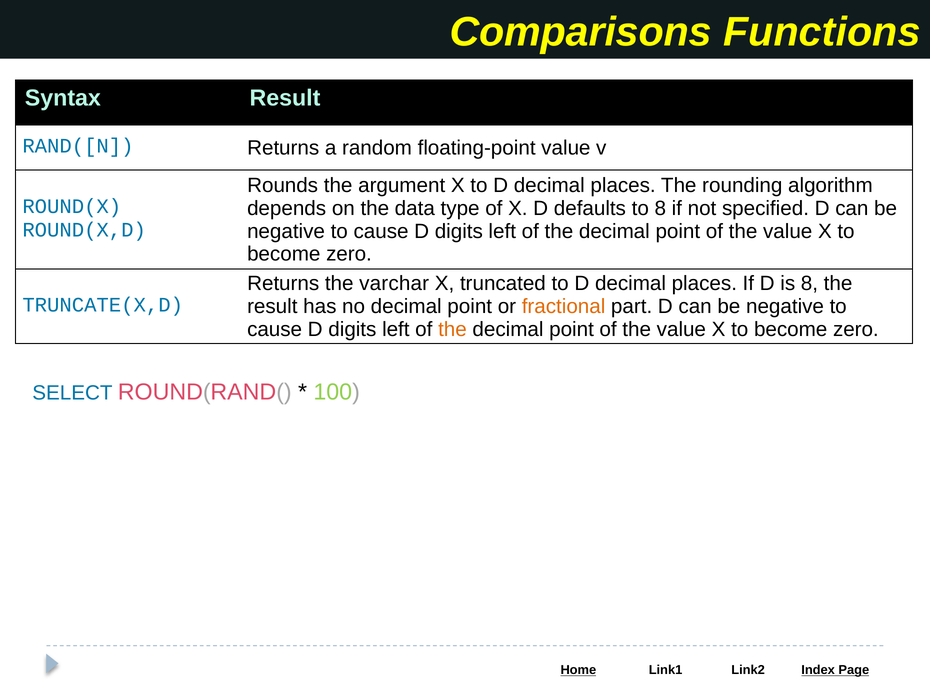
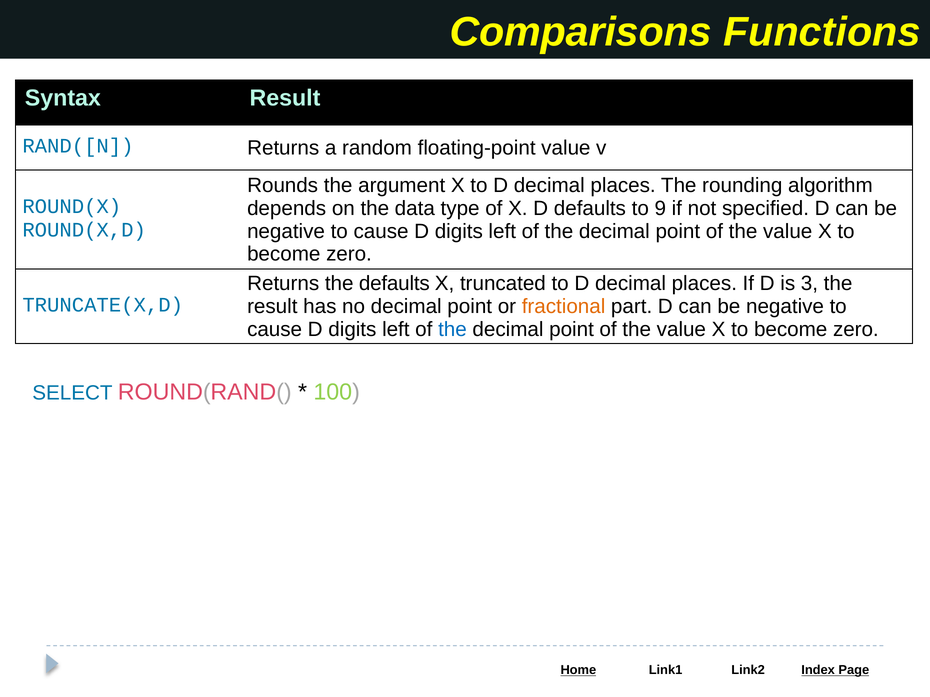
to 8: 8 -> 9
the varchar: varchar -> defaults
is 8: 8 -> 3
the at (452, 330) colour: orange -> blue
